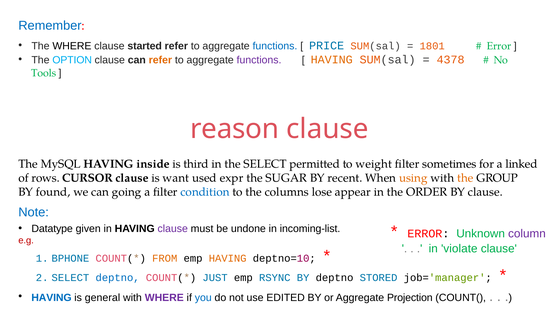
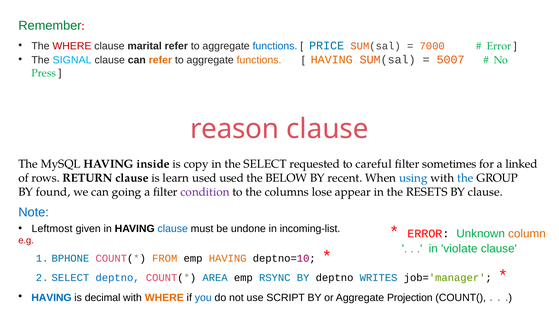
Remember colour: blue -> green
WHERE at (72, 46) colour: black -> red
started: started -> marital
1801: 1801 -> 7000
OPTION: OPTION -> SIGNAL
functions at (259, 60) colour: purple -> orange
4378: 4378 -> 5007
Tools: Tools -> Press
third: third -> copy
permitted: permitted -> requested
weight: weight -> careful
CURSOR: CURSOR -> RETURN
want: want -> learn
used expr: expr -> used
SUGAR: SUGAR -> BELOW
using colour: orange -> blue
the at (465, 178) colour: orange -> blue
condition colour: blue -> purple
ORDER: ORDER -> RESETS
Datatype: Datatype -> Leftmost
clause at (173, 229) colour: purple -> blue
column colour: purple -> orange
JUST: JUST -> AREA
STORED: STORED -> WRITES
general: general -> decimal
WHERE at (164, 298) colour: purple -> orange
EDITED: EDITED -> SCRIPT
